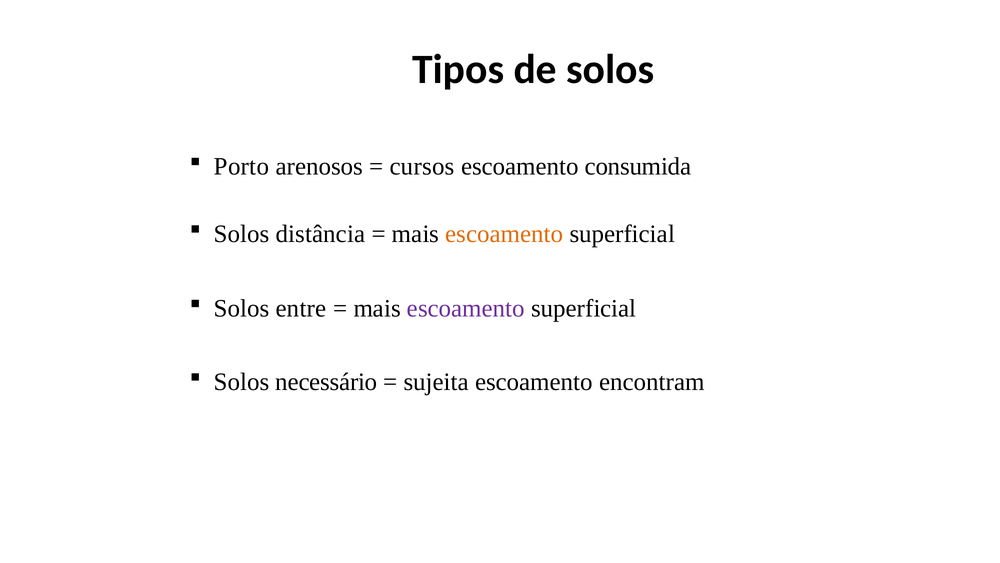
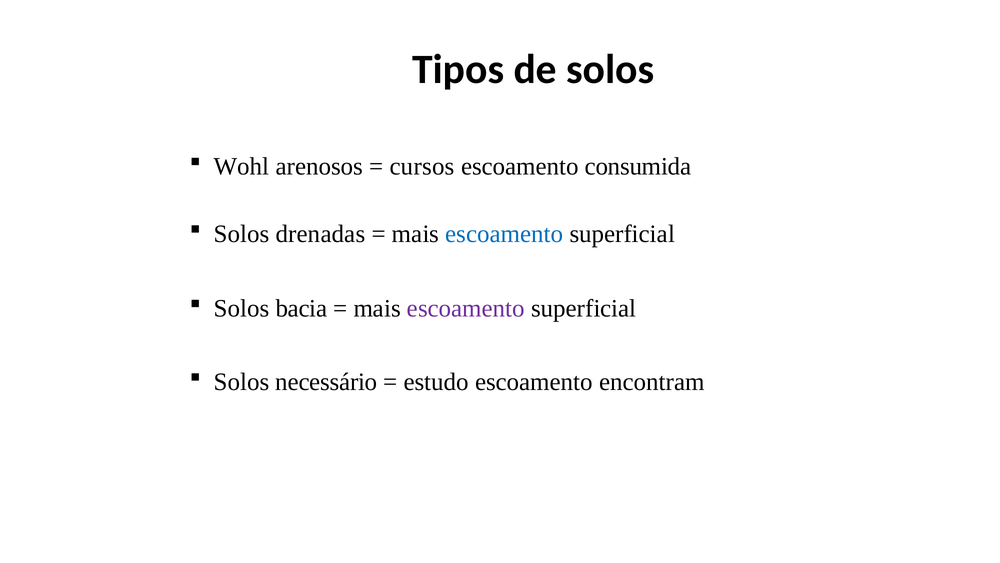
Porto: Porto -> Wohl
distância: distância -> drenadas
escoamento at (504, 234) colour: orange -> blue
entre: entre -> bacia
sujeita: sujeita -> estudo
